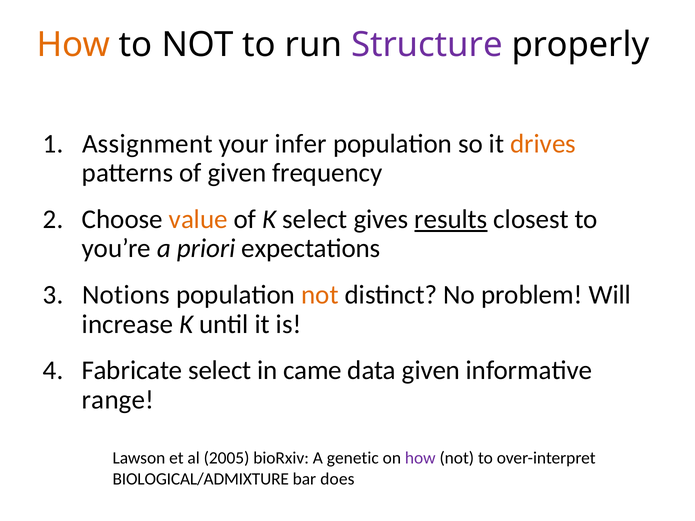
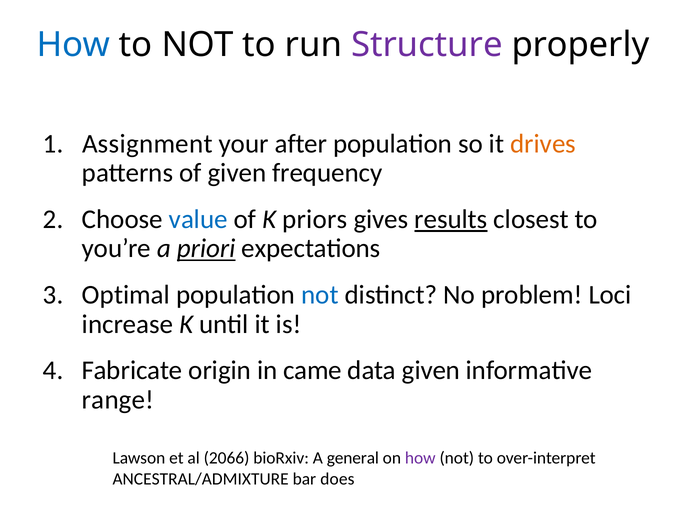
How at (73, 45) colour: orange -> blue
infer: infer -> after
value colour: orange -> blue
K select: select -> priors
priori underline: none -> present
Notions: Notions -> Optimal
not at (320, 295) colour: orange -> blue
Will: Will -> Loci
Fabricate select: select -> origin
2005: 2005 -> 2066
genetic: genetic -> general
BIOLOGICAL/ADMIXTURE: BIOLOGICAL/ADMIXTURE -> ANCESTRAL/ADMIXTURE
